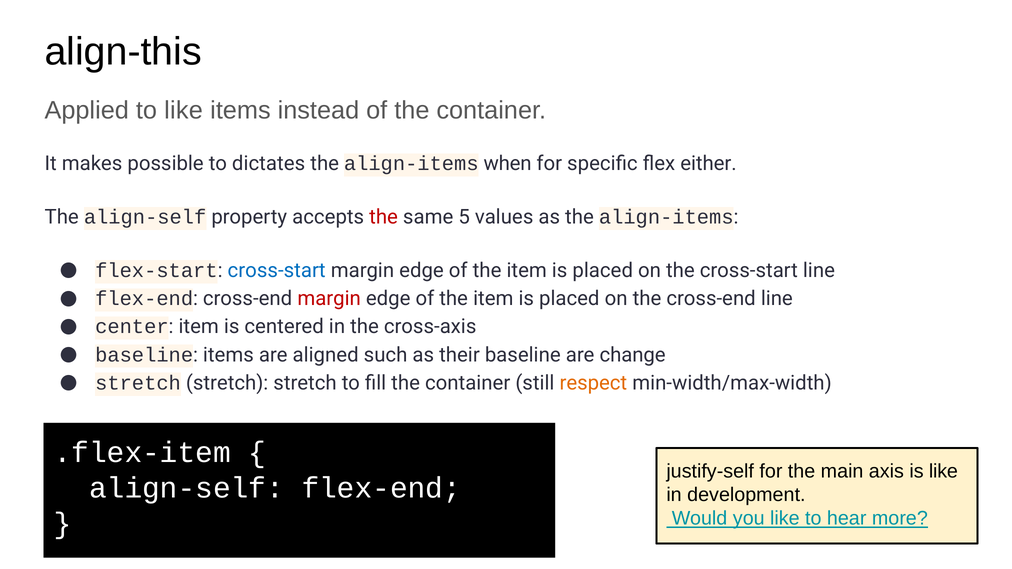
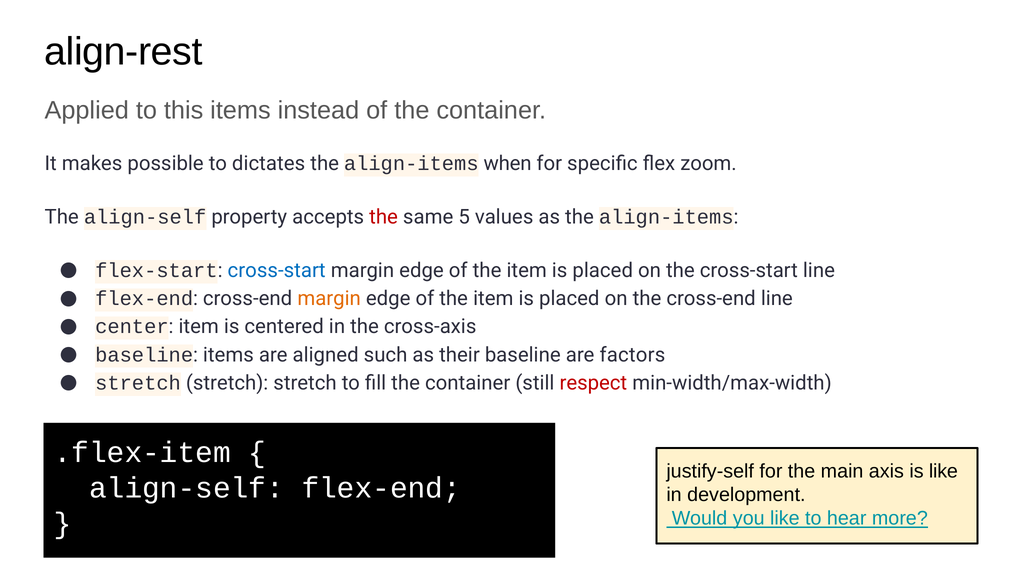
align-this: align-this -> align-rest
to like: like -> this
either: either -> zoom
margin at (329, 299) colour: red -> orange
change: change -> factors
respect colour: orange -> red
